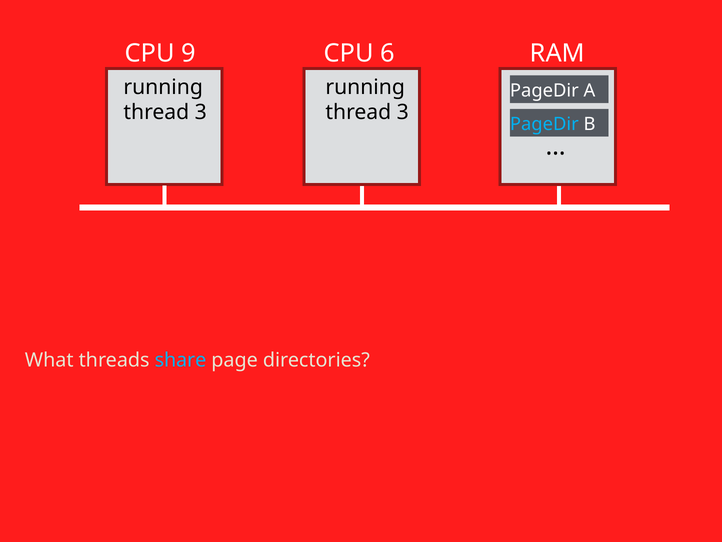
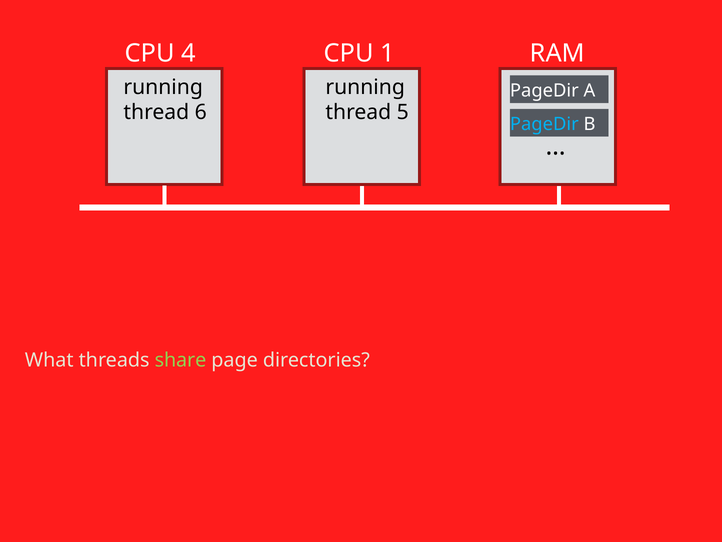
9: 9 -> 4
6: 6 -> 1
3 at (201, 112): 3 -> 6
3 at (403, 112): 3 -> 5
share colour: light blue -> light green
